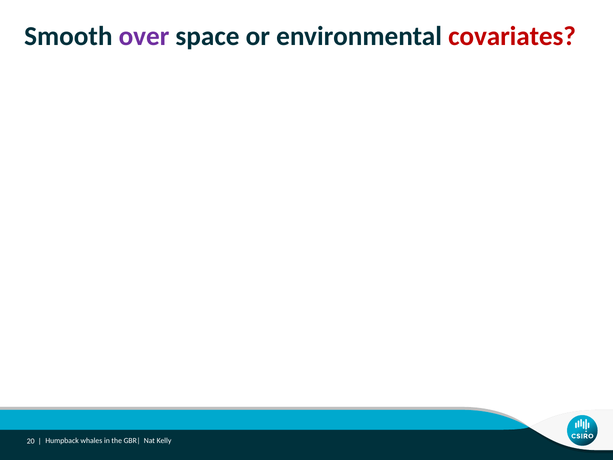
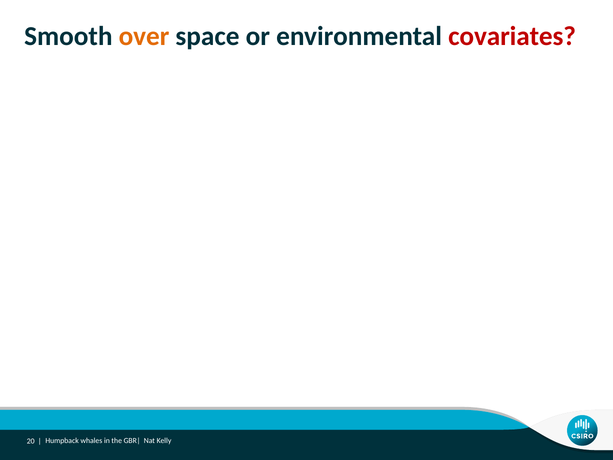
over colour: purple -> orange
